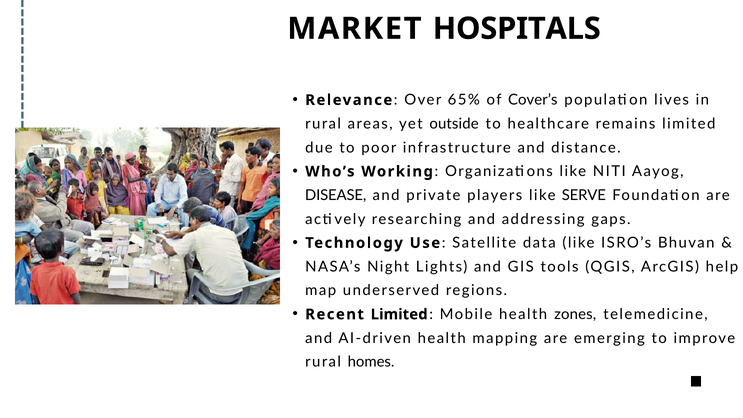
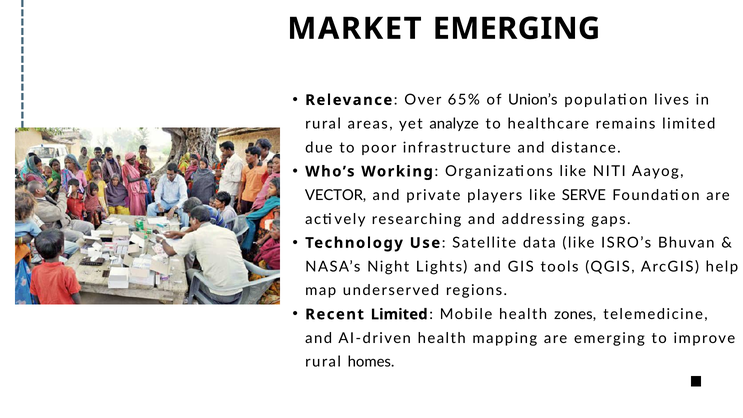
MARKET HOSPITALS: HOSPITALS -> EMERGING
Cover’s: Cover’s -> Union’s
outside: outside -> analyze
DISEASE: DISEASE -> VECTOR
